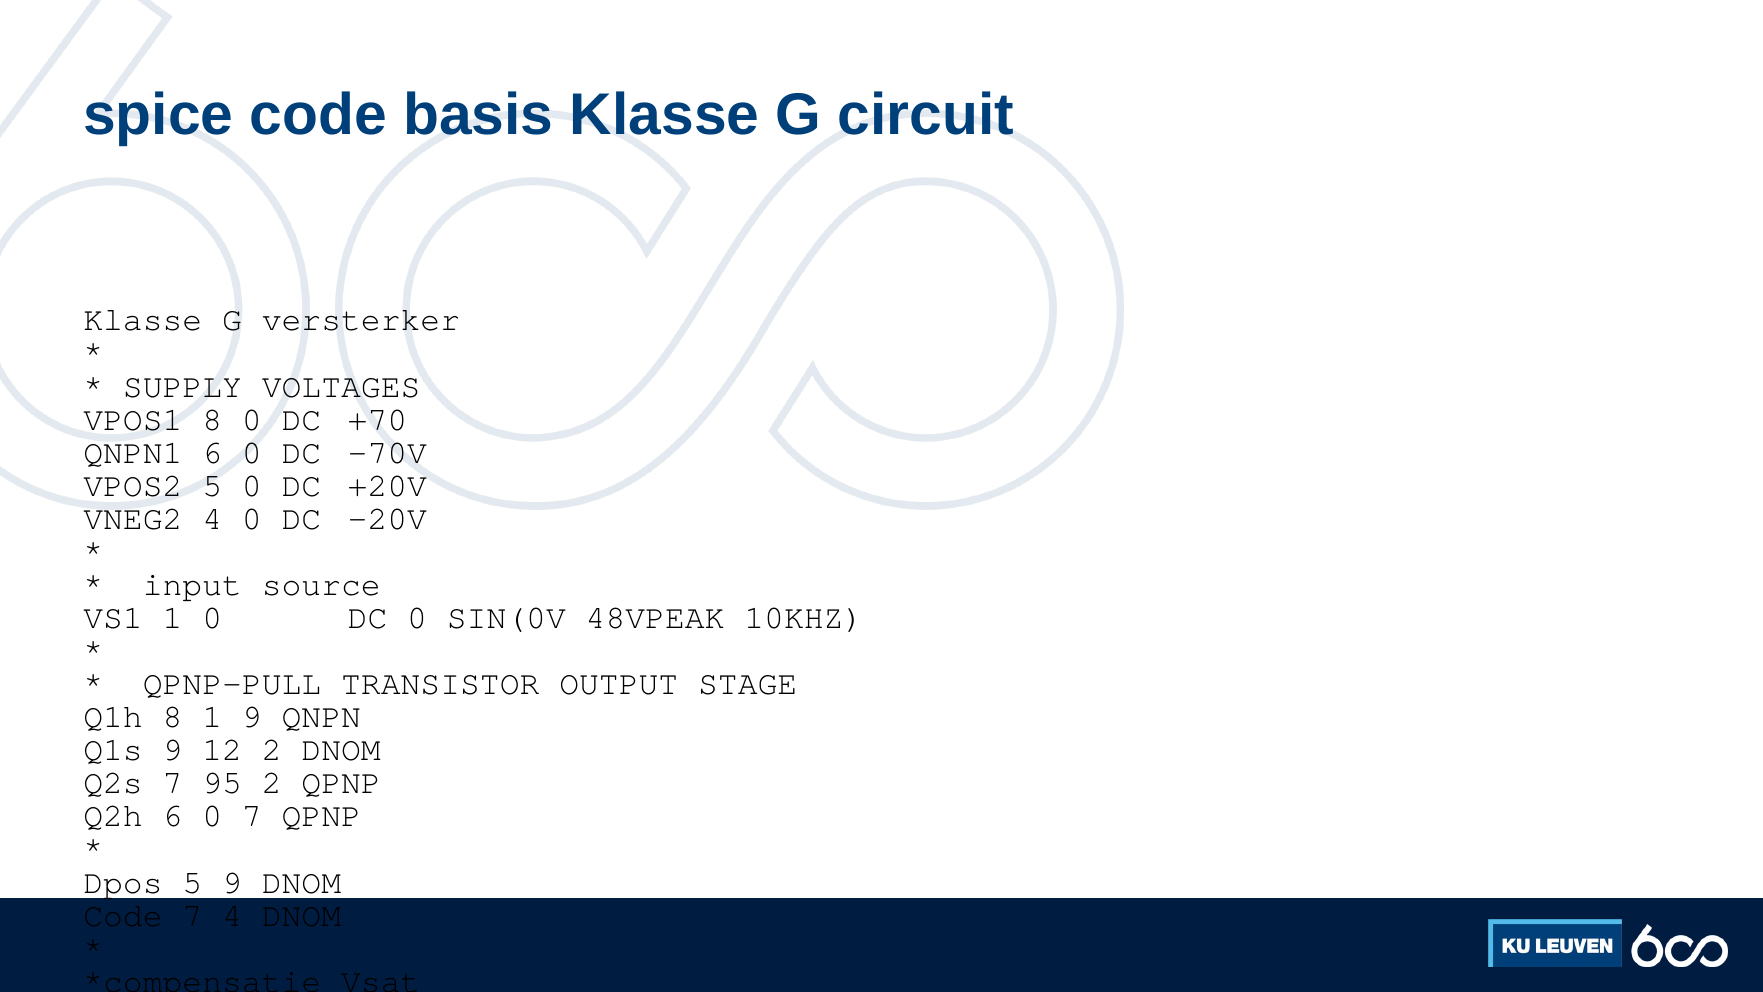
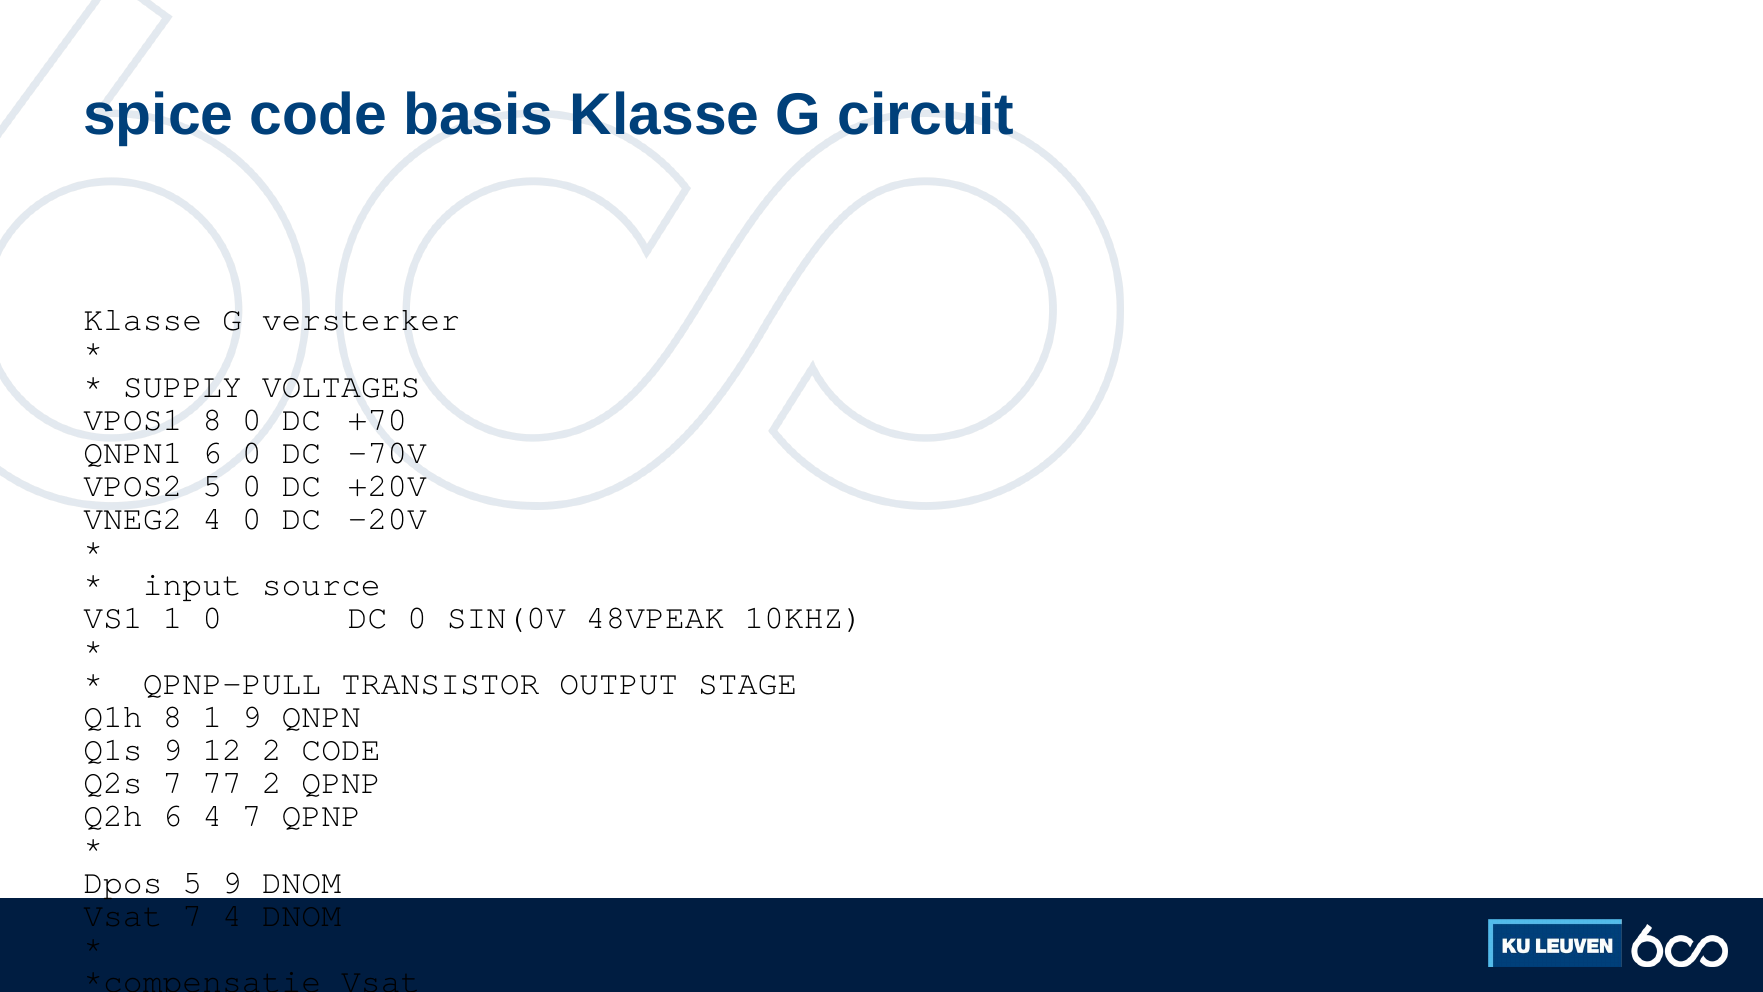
2 DNOM: DNOM -> CODE
95: 95 -> 77
Q2h 6 0: 0 -> 4
Code at (123, 915): Code -> Vsat
